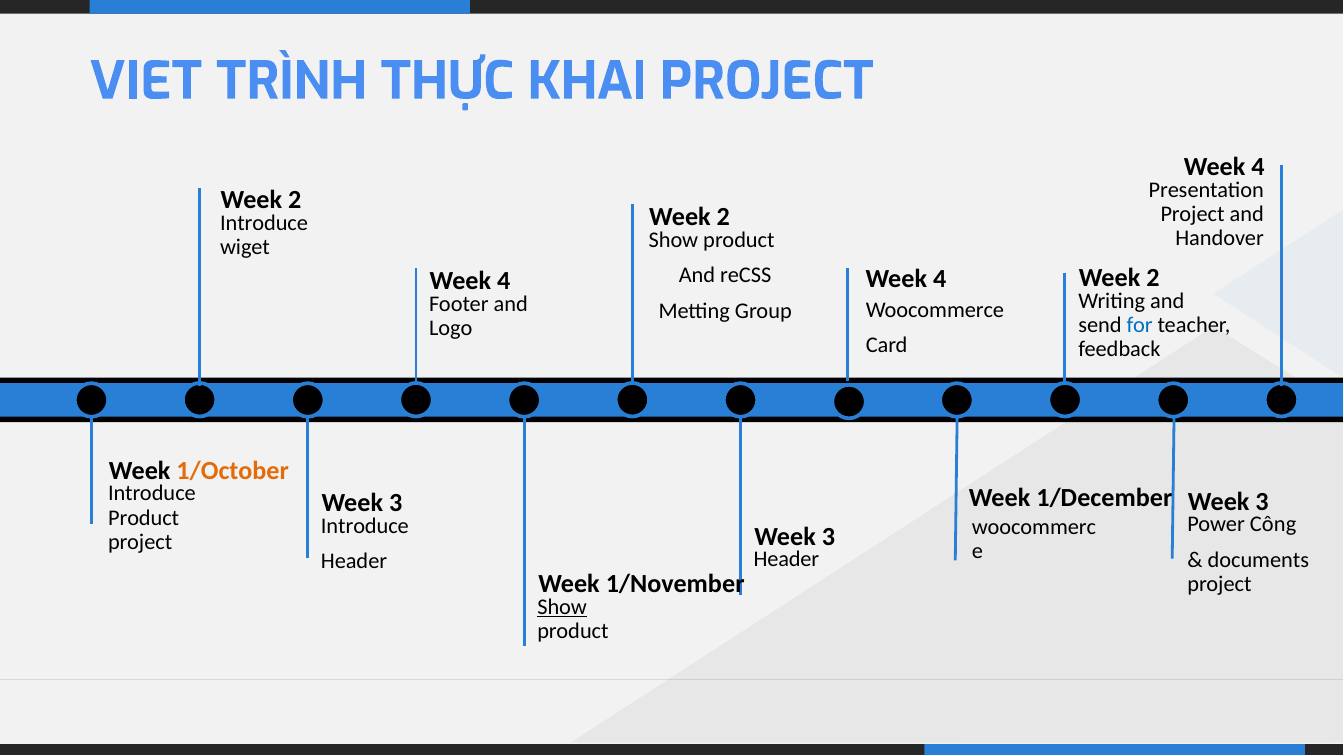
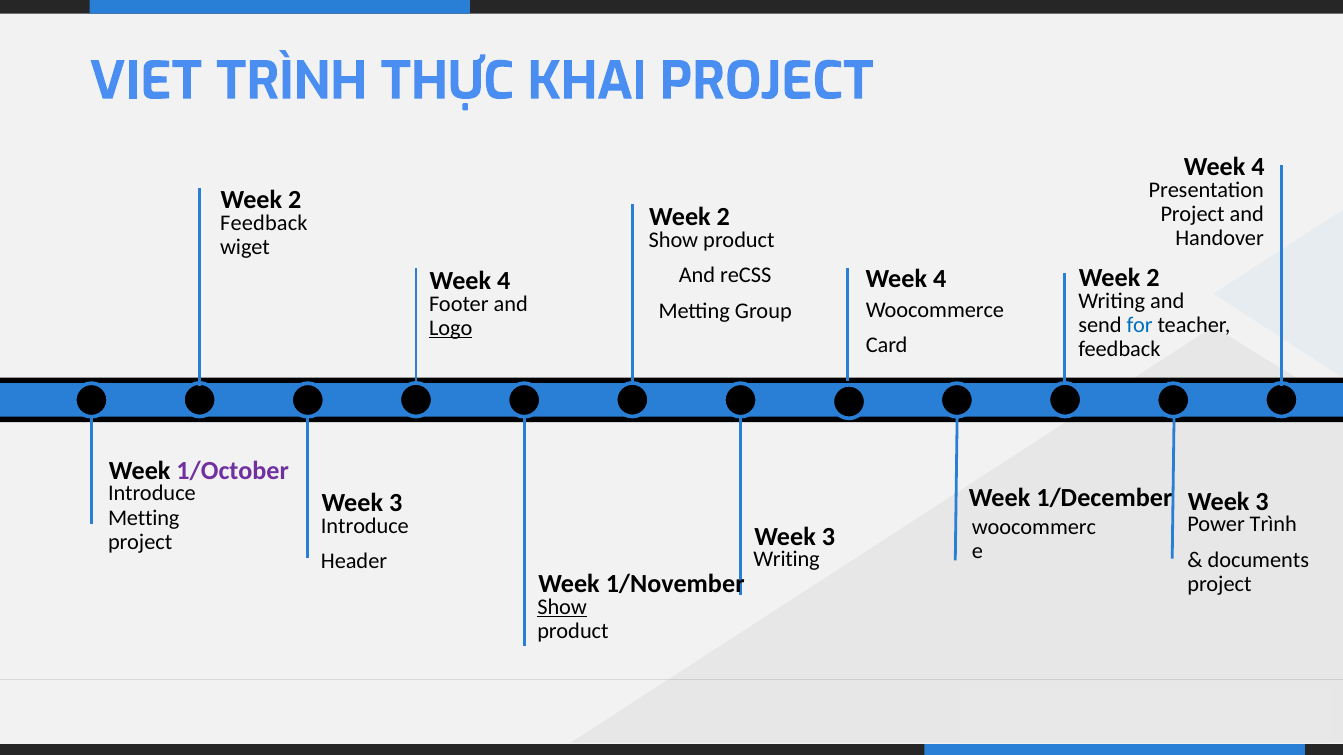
Introduce at (264, 223): Introduce -> Feedback
Logo at (451, 328) underline: none -> present
1/October colour: orange -> purple
Product at (144, 518): Product -> Metting
Power Công: Công -> Trình
Header at (786, 560): Header -> Writing
